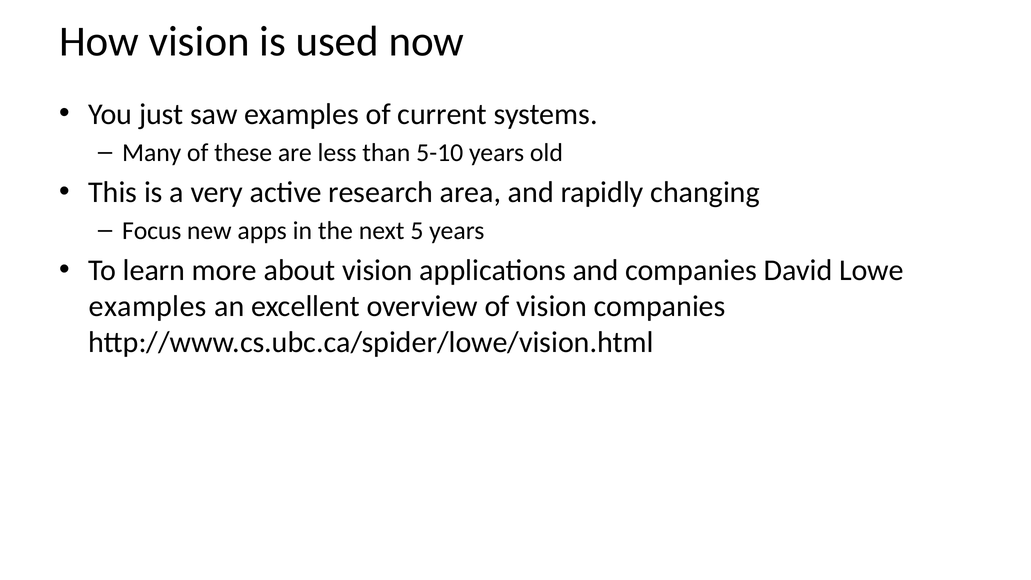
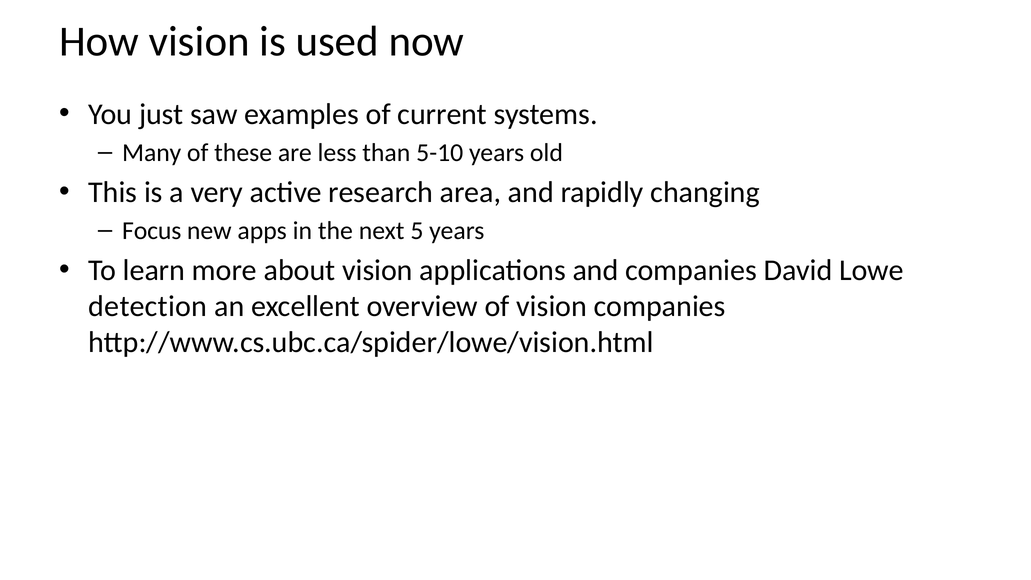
examples at (148, 306): examples -> detection
